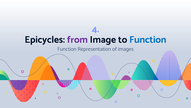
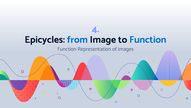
from colour: purple -> blue
